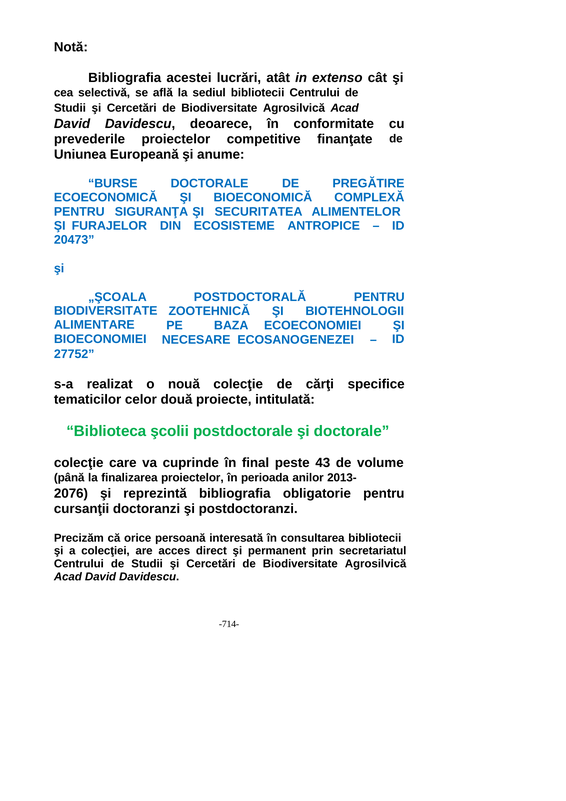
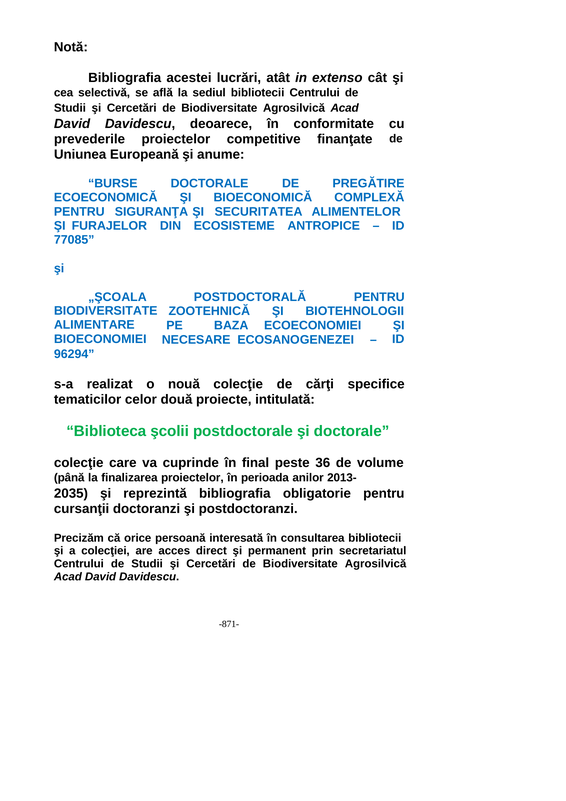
20473: 20473 -> 77085
27752: 27752 -> 96294
43: 43 -> 36
2076: 2076 -> 2035
-714-: -714- -> -871-
